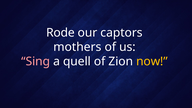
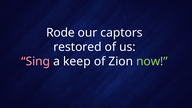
mothers: mothers -> restored
quell: quell -> keep
now colour: yellow -> light green
